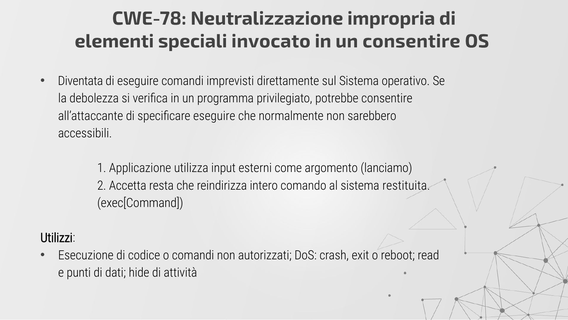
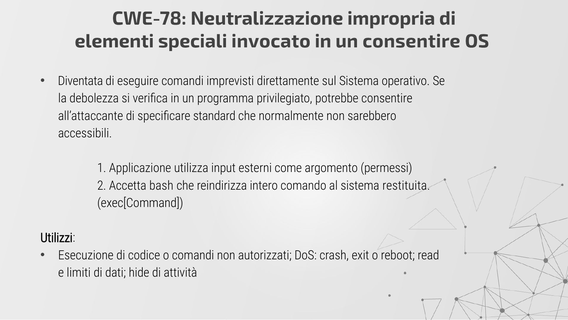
specificare eseguire: eseguire -> standard
lanciamo: lanciamo -> permessi
resta: resta -> bash
punti: punti -> limiti
